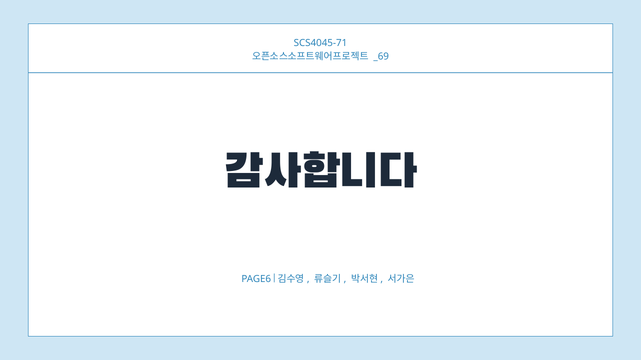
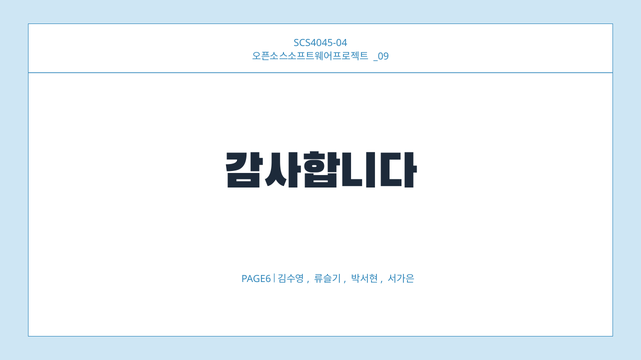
SCS4045-71: SCS4045-71 -> SCS4045-04
_69: _69 -> _09
